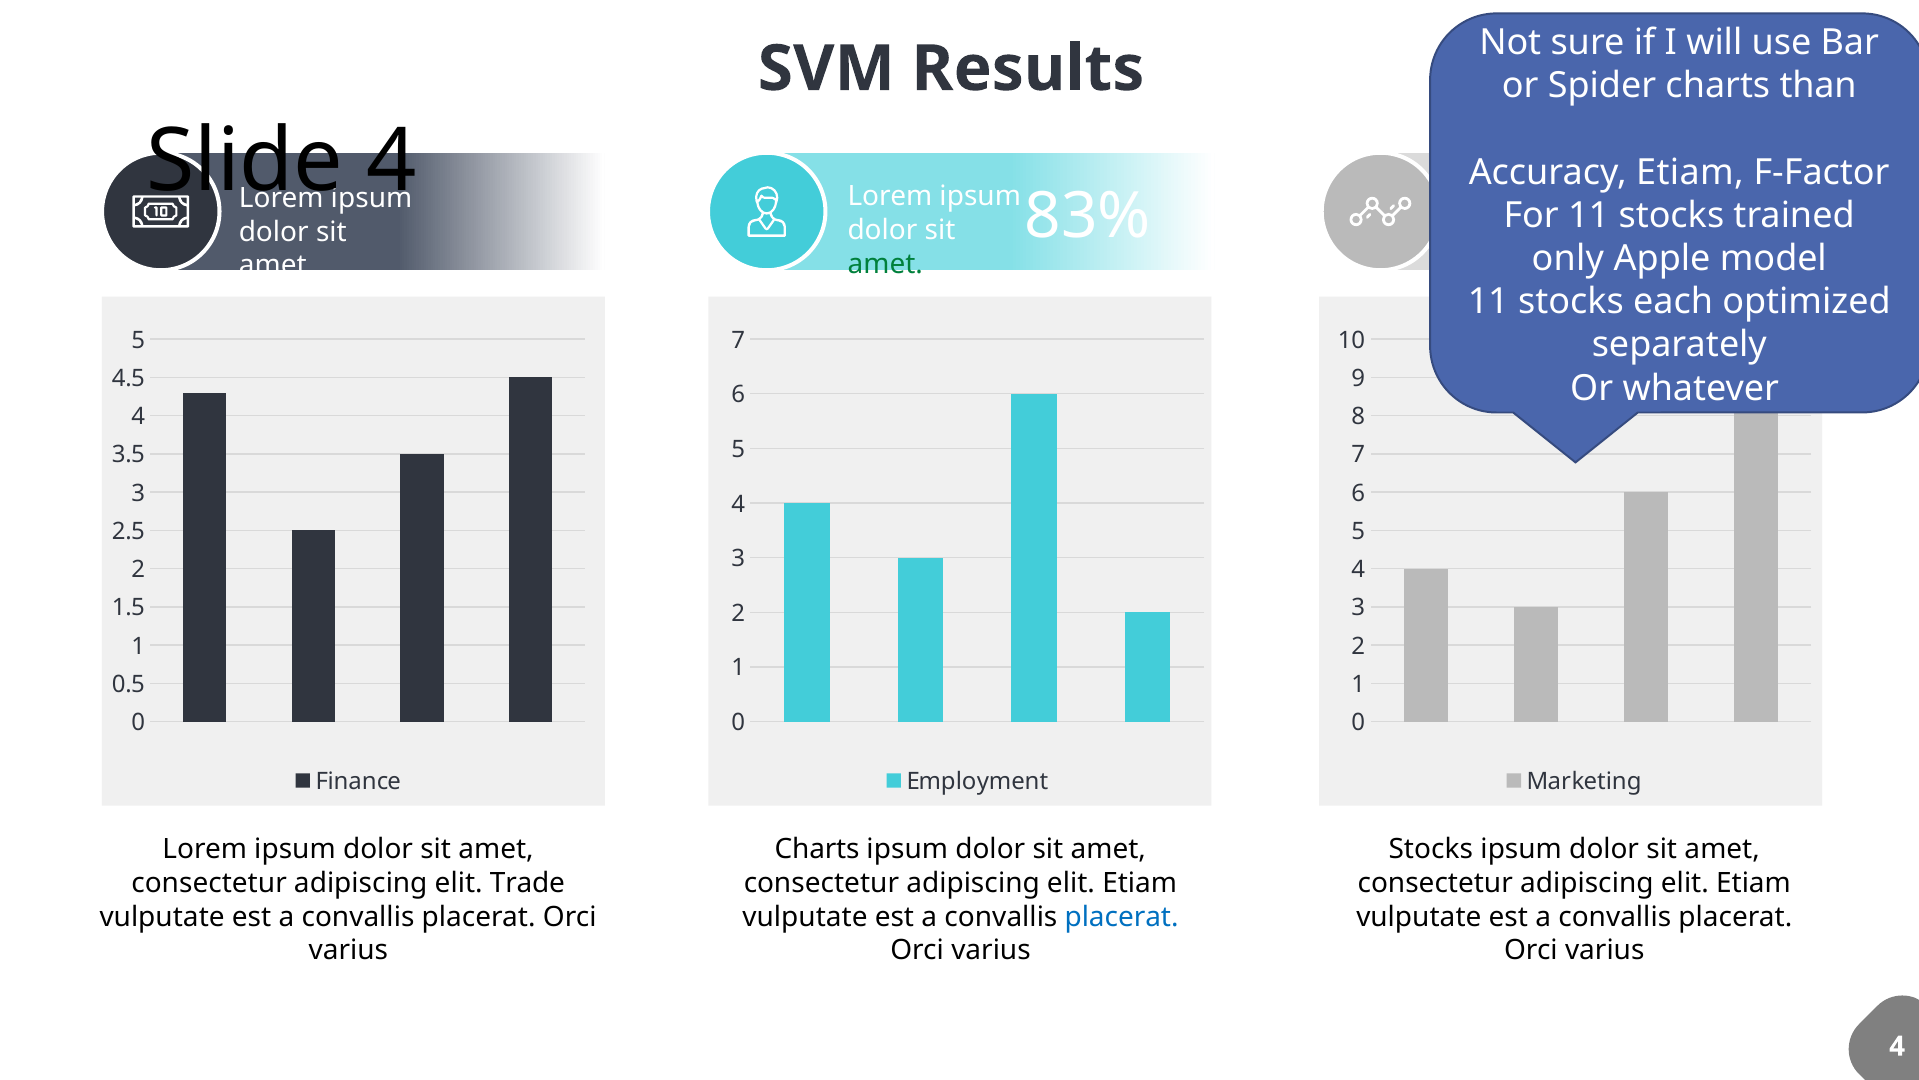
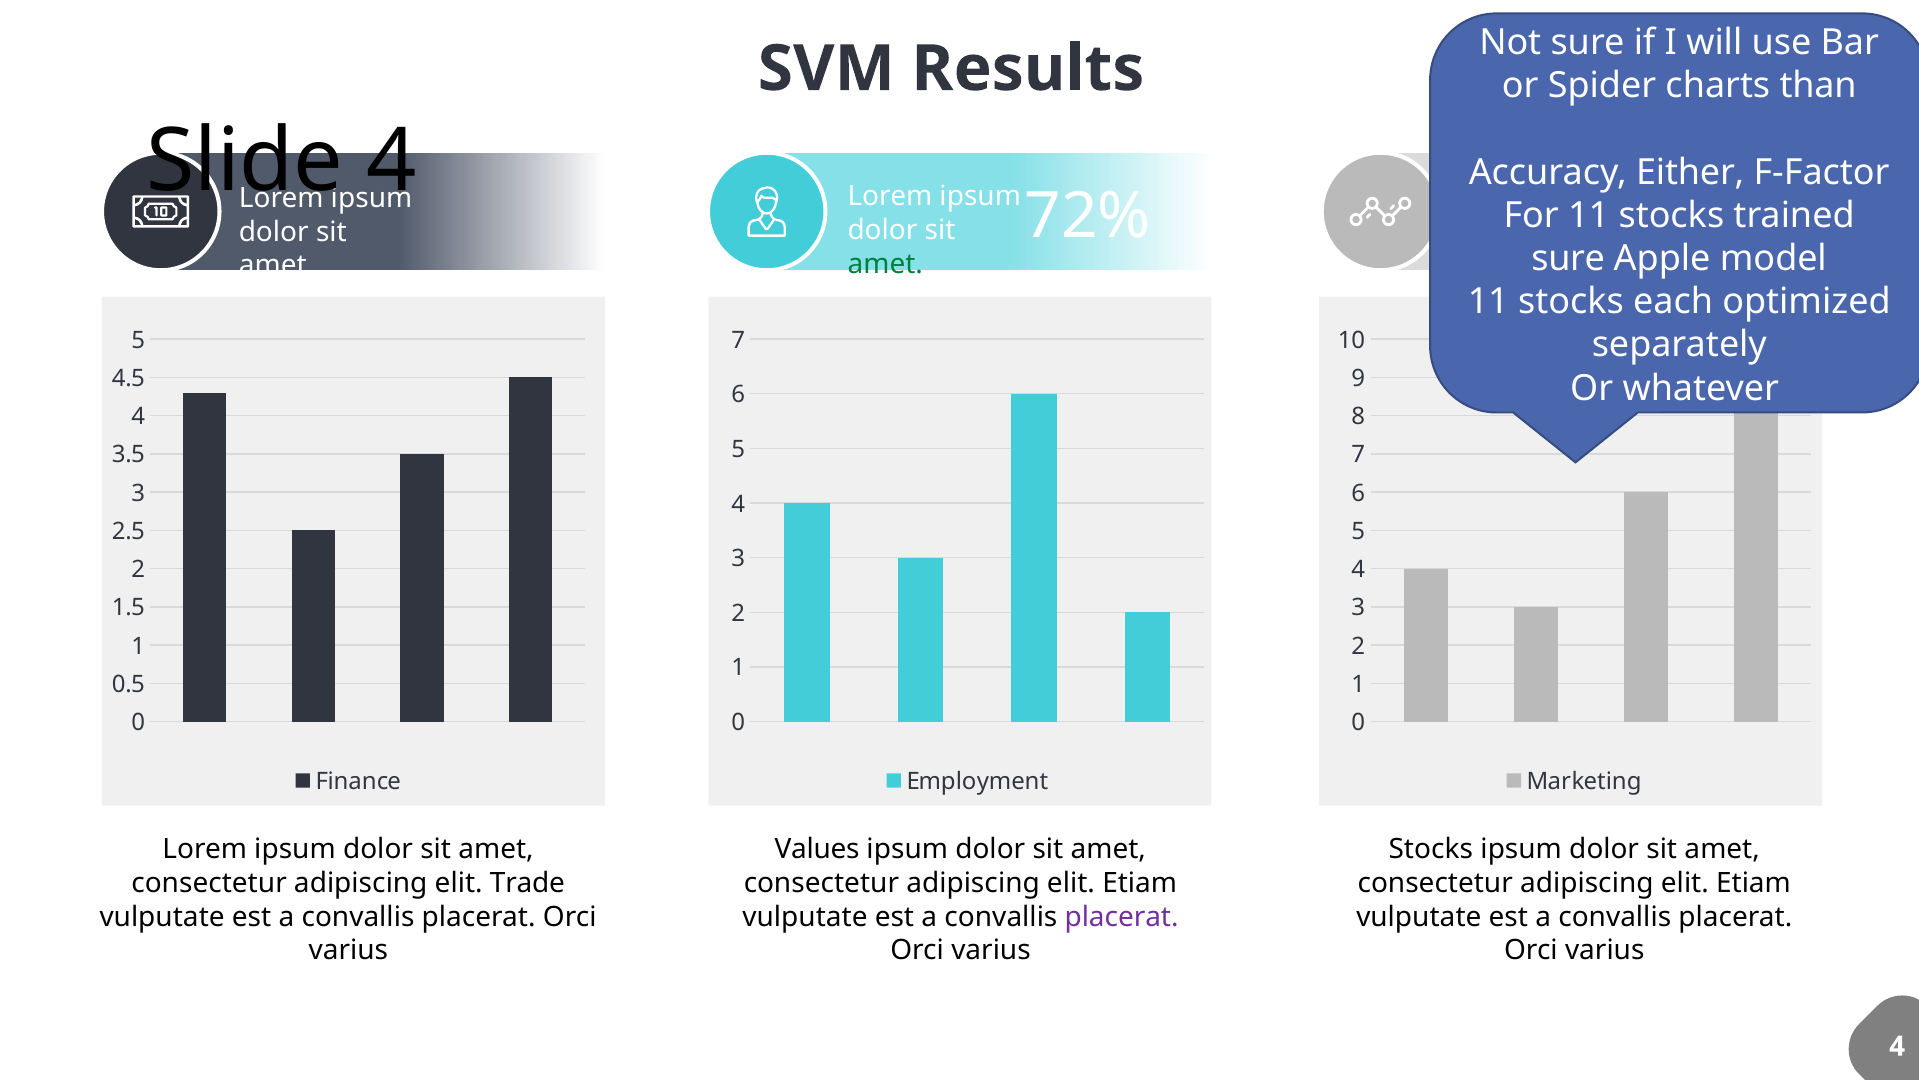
Accuracy Etiam: Etiam -> Either
83%: 83% -> 72%
only at (1568, 258): only -> sure
Charts at (817, 849): Charts -> Values
placerat at (1122, 916) colour: blue -> purple
